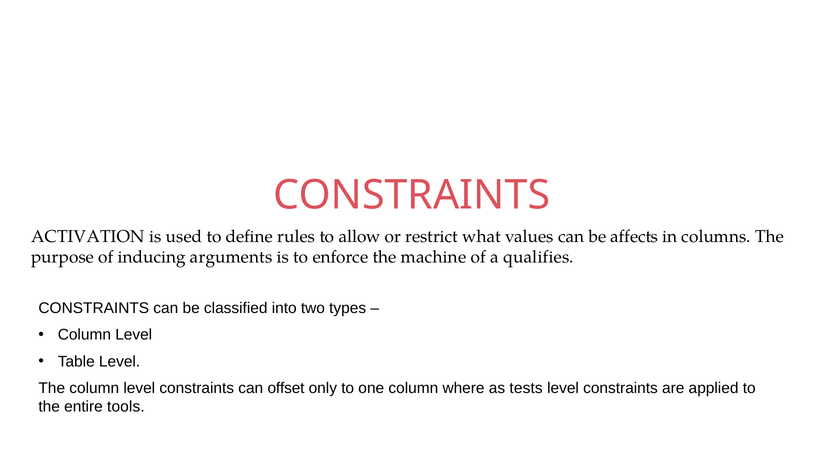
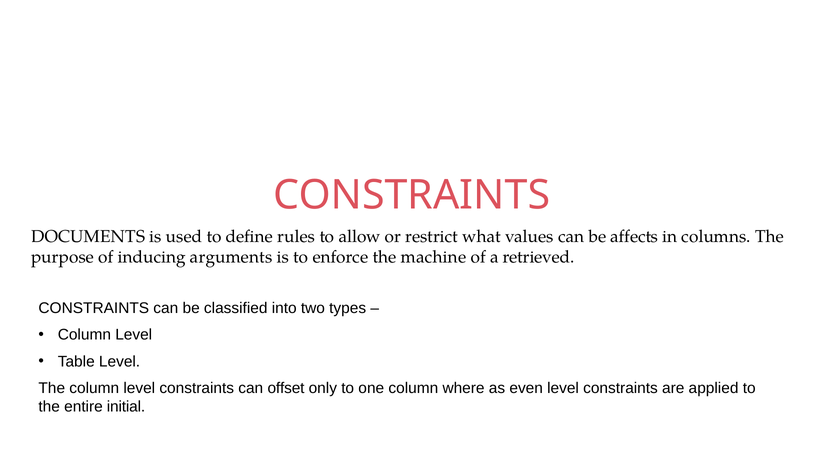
ACTIVATION: ACTIVATION -> DOCUMENTS
qualifies: qualifies -> retrieved
tests: tests -> even
tools: tools -> initial
